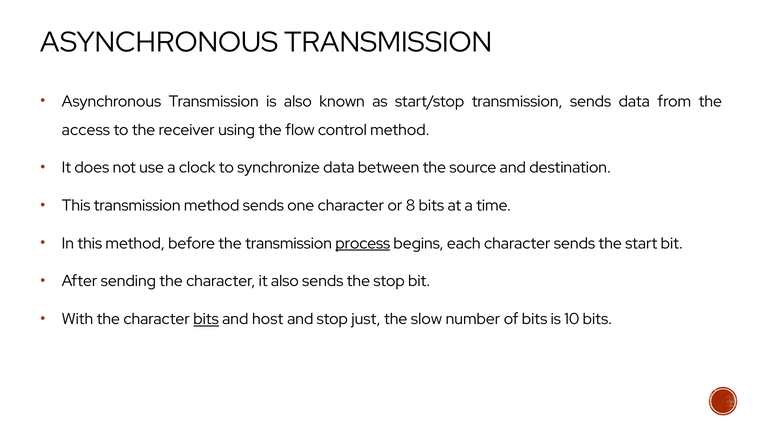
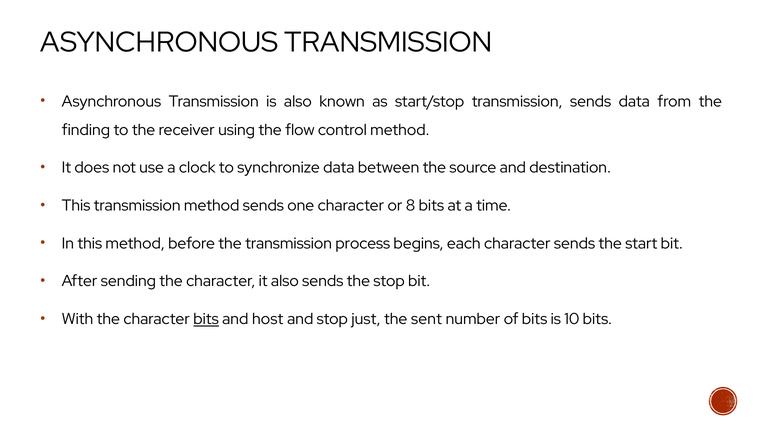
access: access -> finding
process underline: present -> none
slow: slow -> sent
